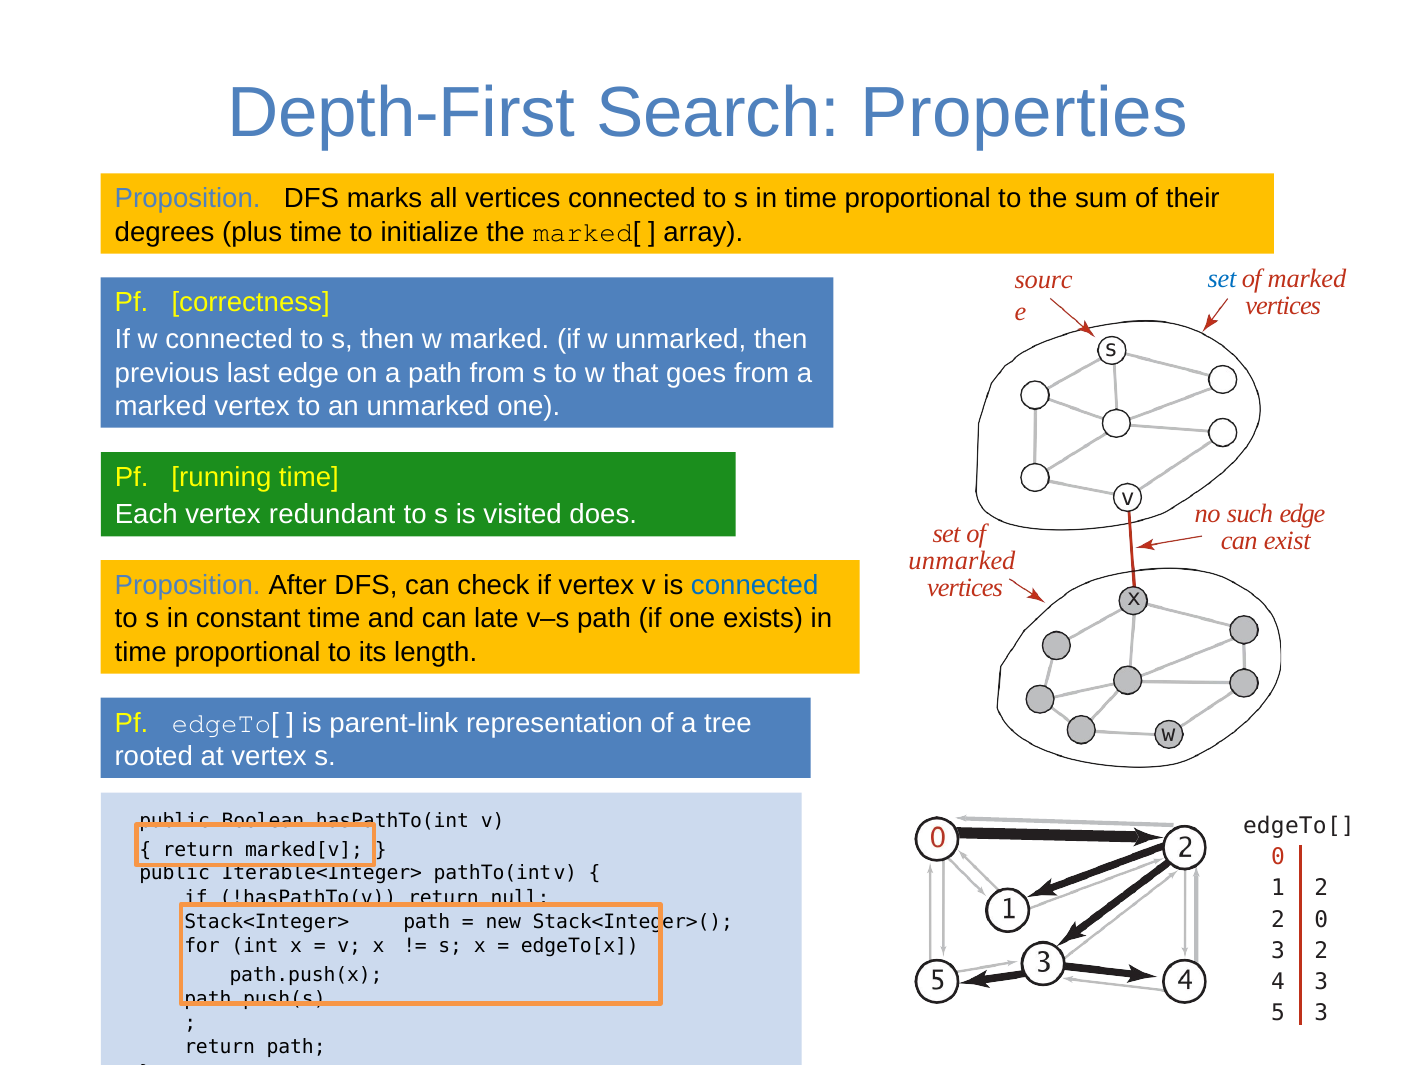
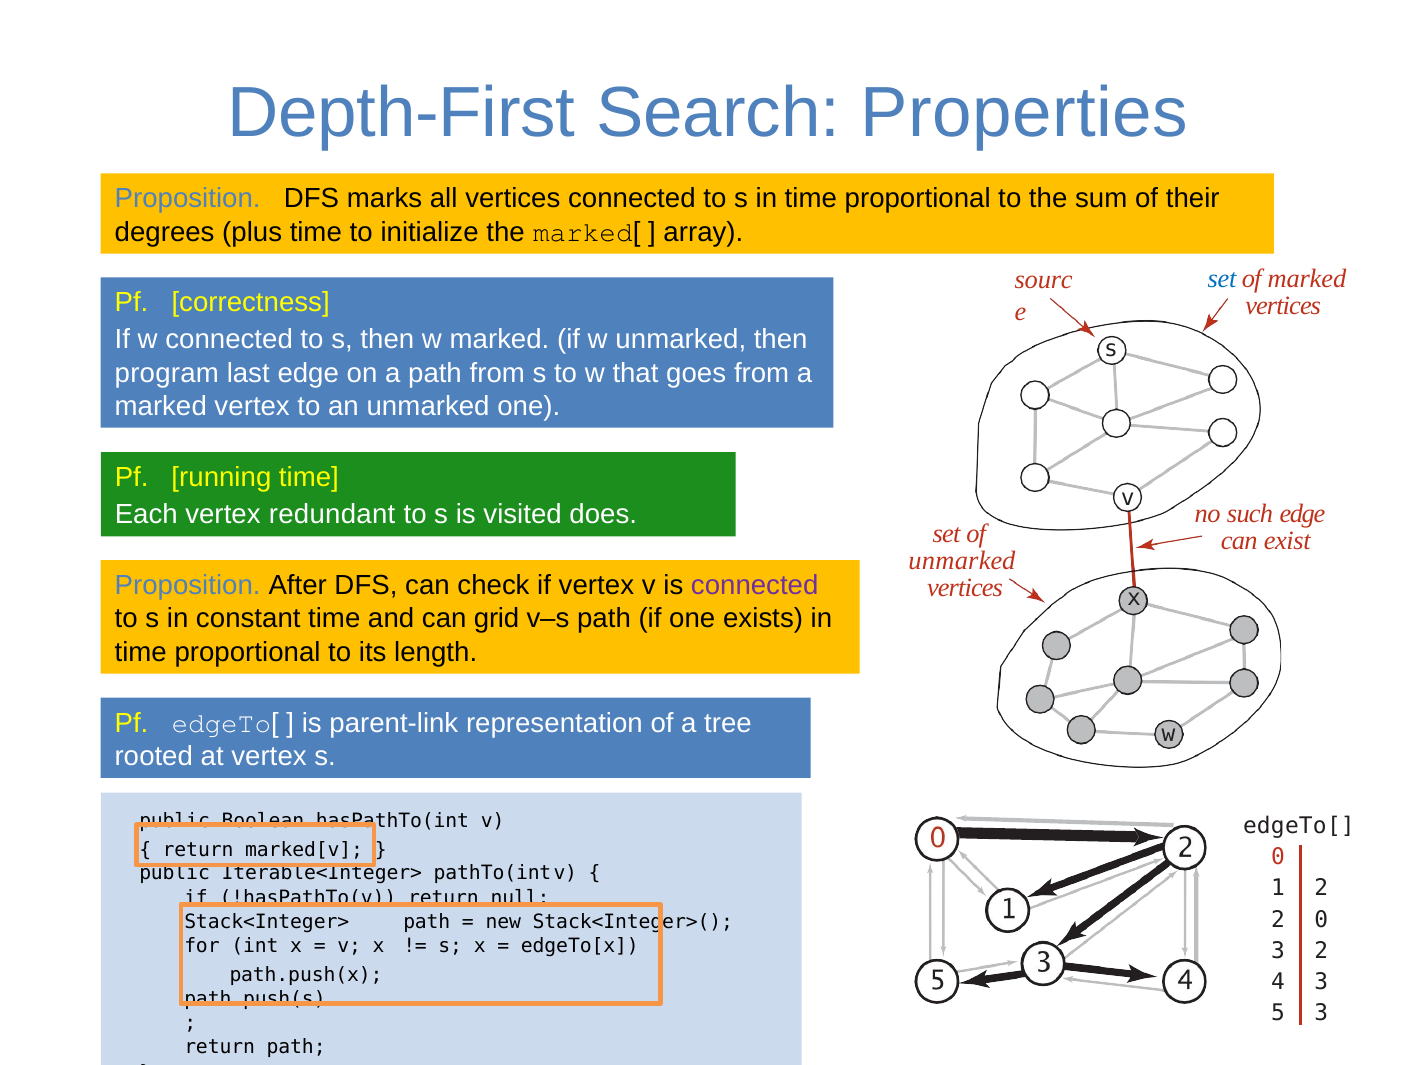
previous: previous -> program
connected at (755, 586) colour: blue -> purple
late: late -> grid
